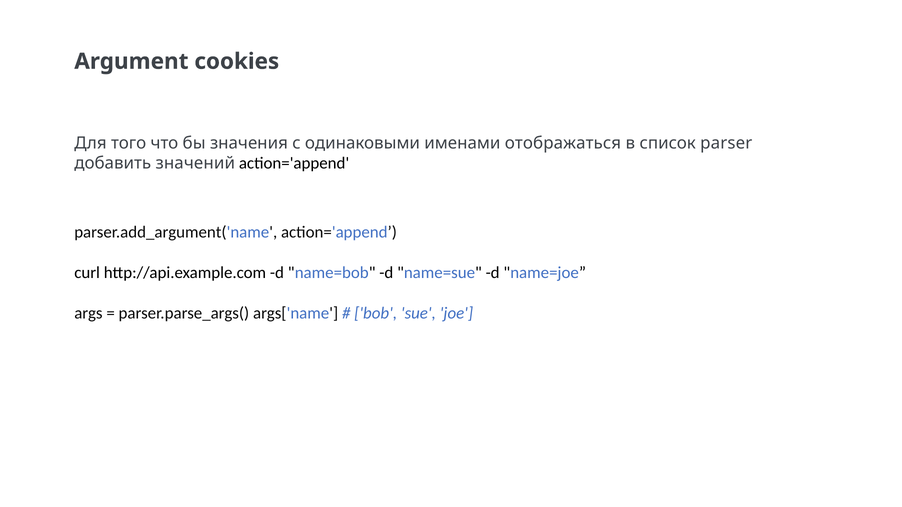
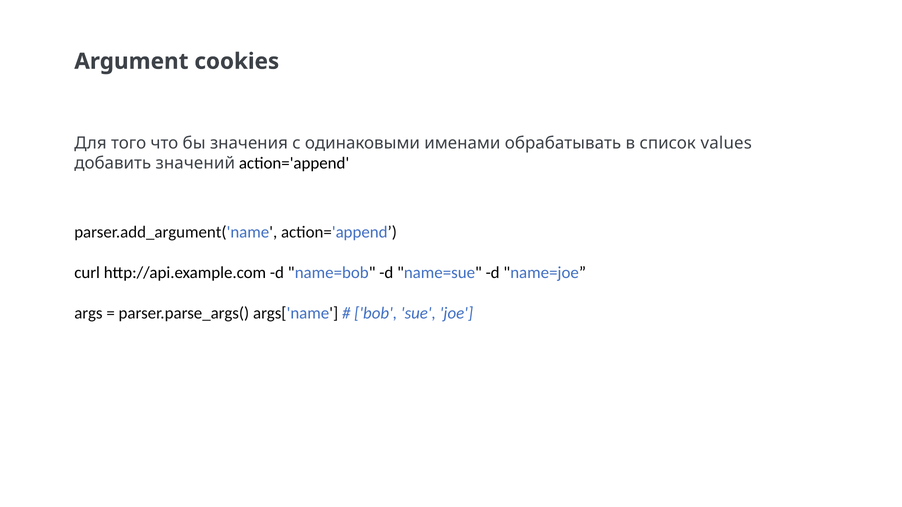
отображаться: отображаться -> обрабатывать
parser: parser -> values
